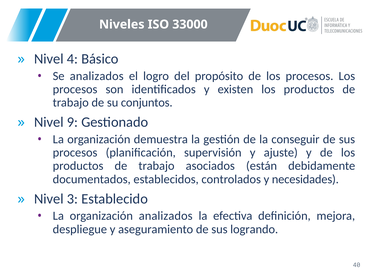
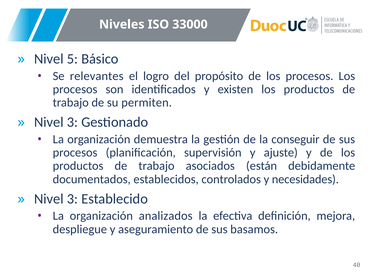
4: 4 -> 5
Se analizados: analizados -> relevantes
conjuntos: conjuntos -> permiten
9 at (72, 122): 9 -> 3
logrando: logrando -> basamos
